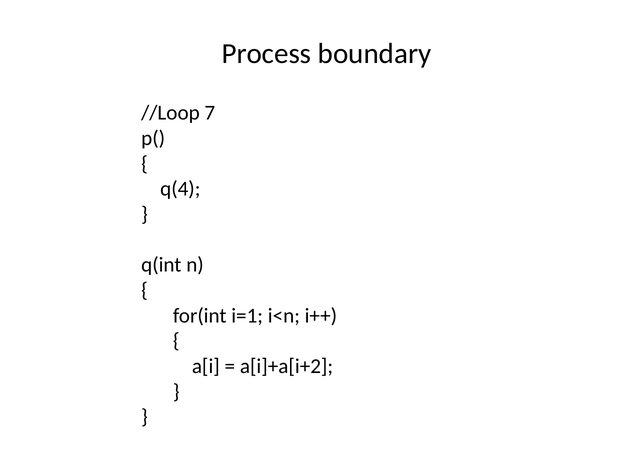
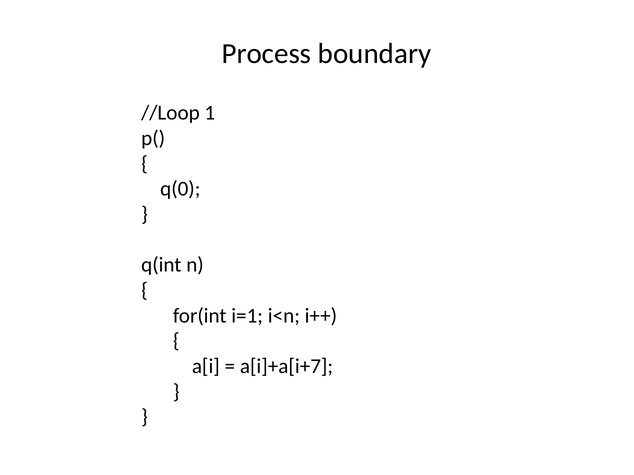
7: 7 -> 1
q(4: q(4 -> q(0
a[i]+a[i+2: a[i]+a[i+2 -> a[i]+a[i+7
